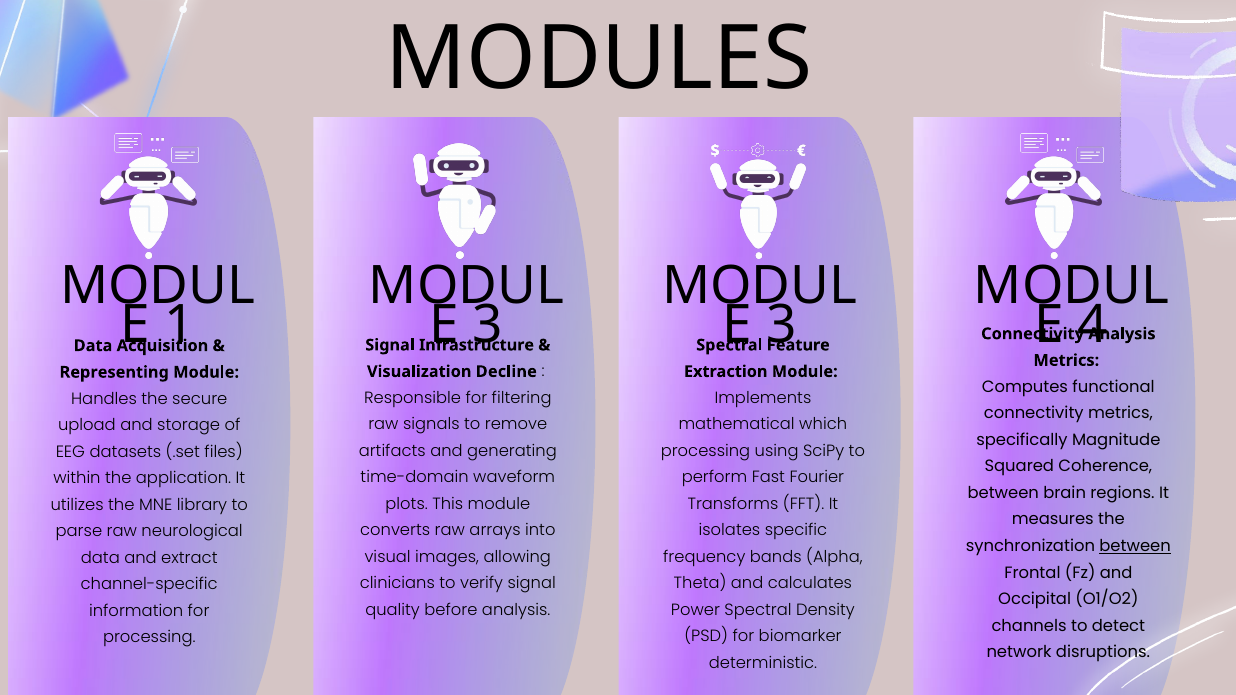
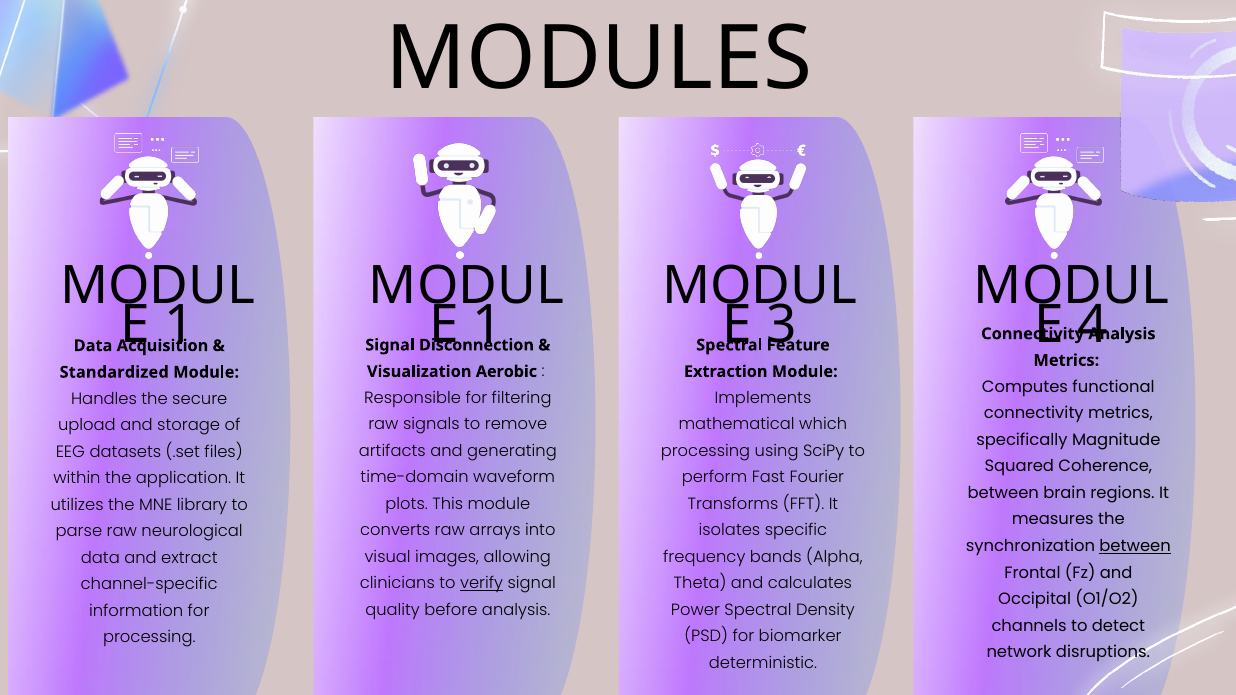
3 at (488, 325): 3 -> 1
Infrastructure: Infrastructure -> Disconnection
Decline: Decline -> Aerobic
Representing: Representing -> Standardized
verify underline: none -> present
